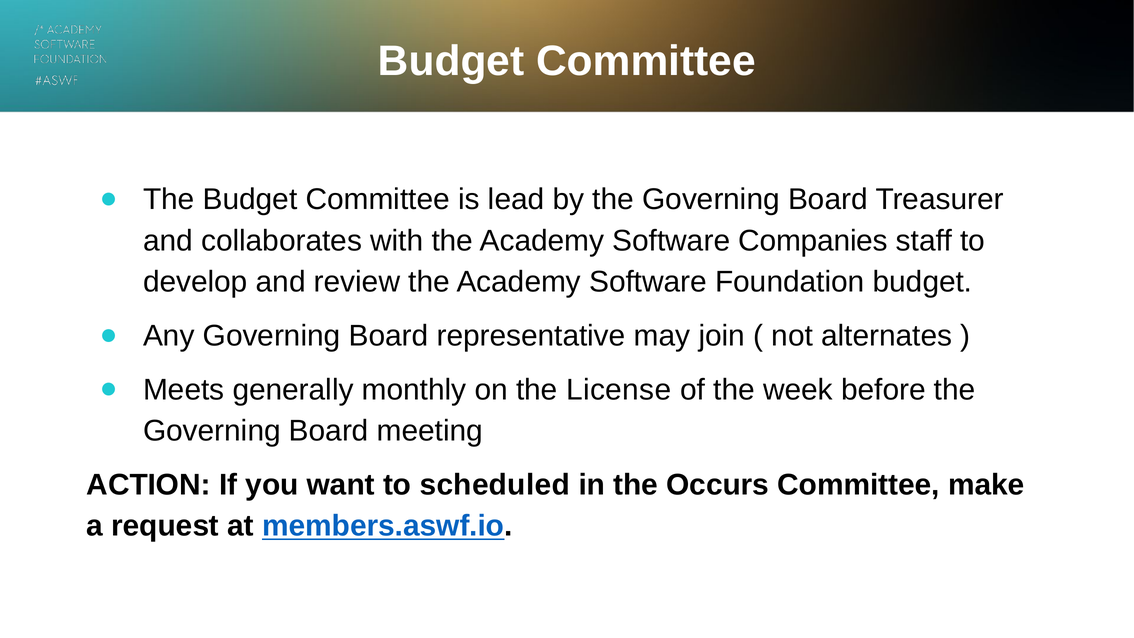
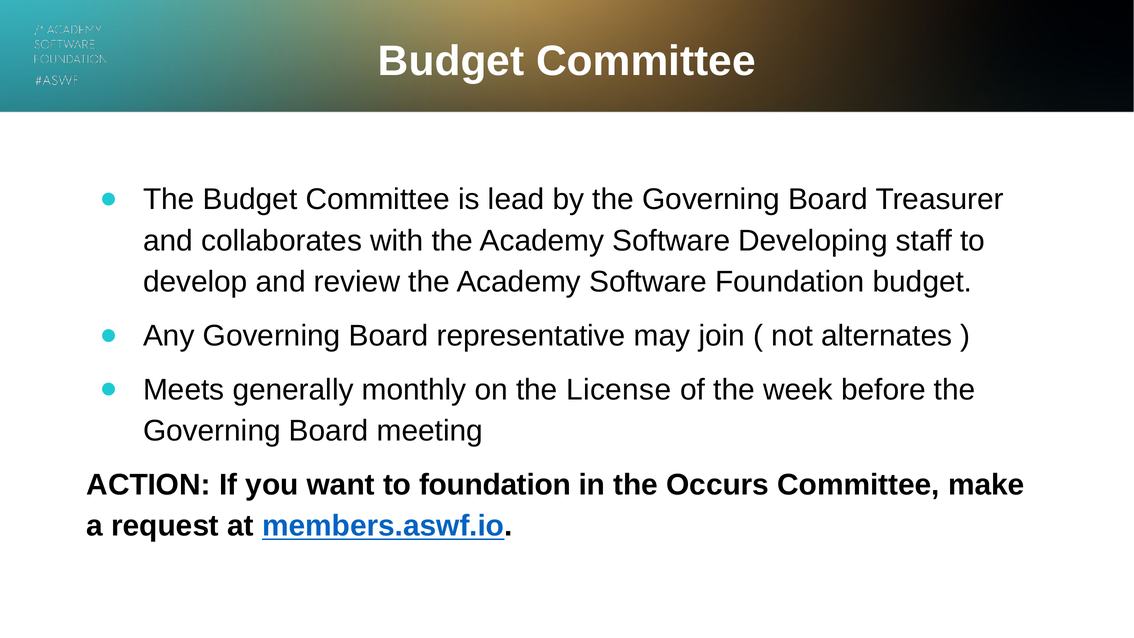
Companies: Companies -> Developing
to scheduled: scheduled -> foundation
